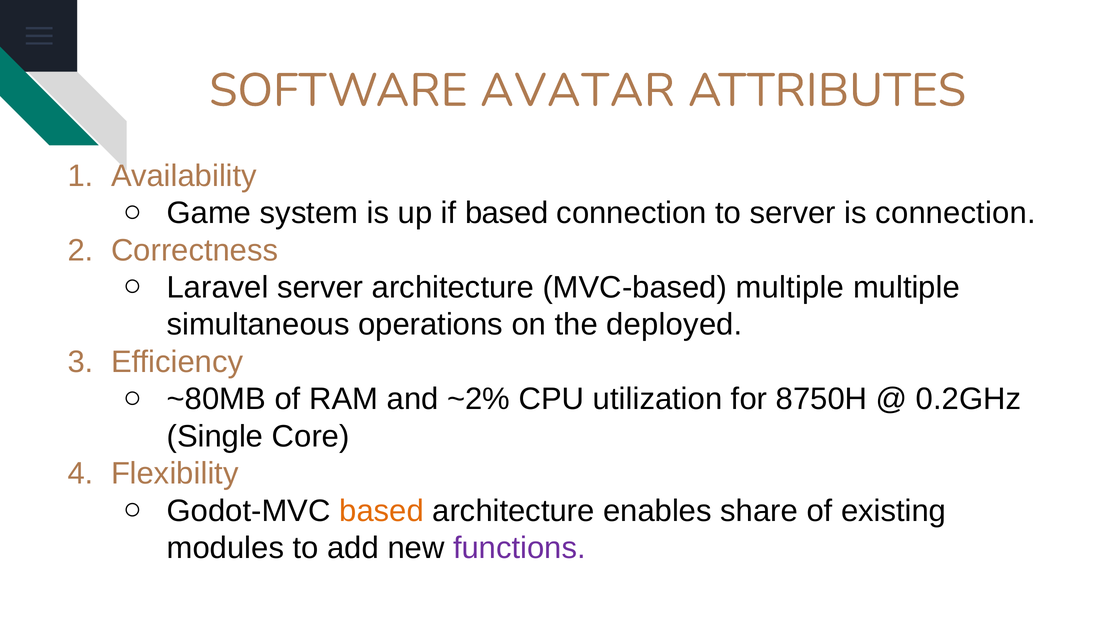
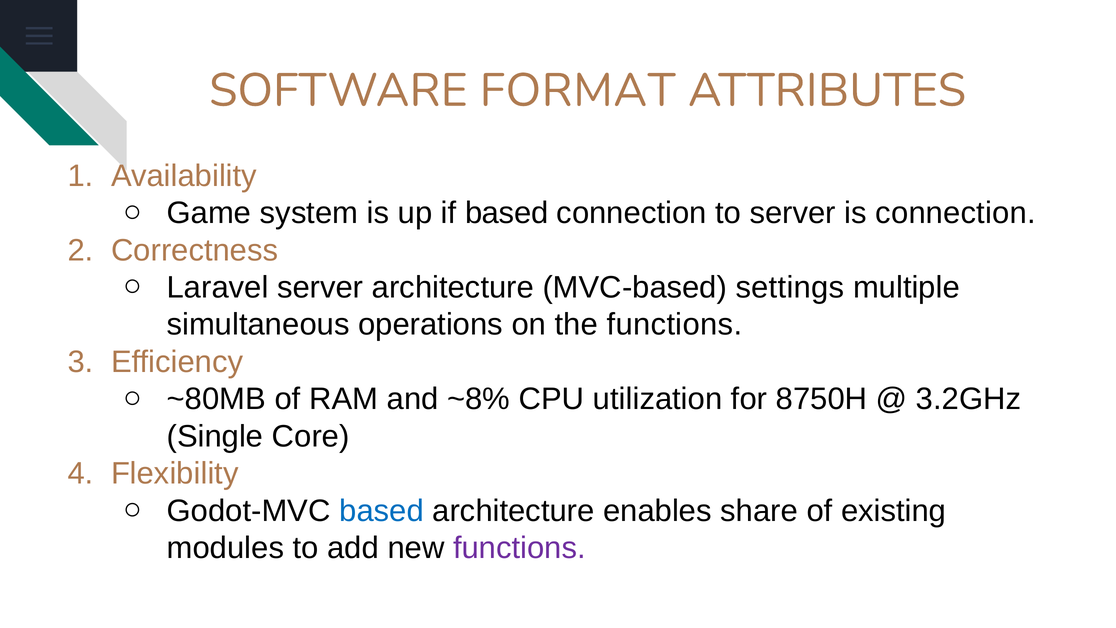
AVATAR: AVATAR -> FORMAT
MVC-based multiple: multiple -> settings
the deployed: deployed -> functions
~2%: ~2% -> ~8%
0.2GHz: 0.2GHz -> 3.2GHz
based at (382, 511) colour: orange -> blue
